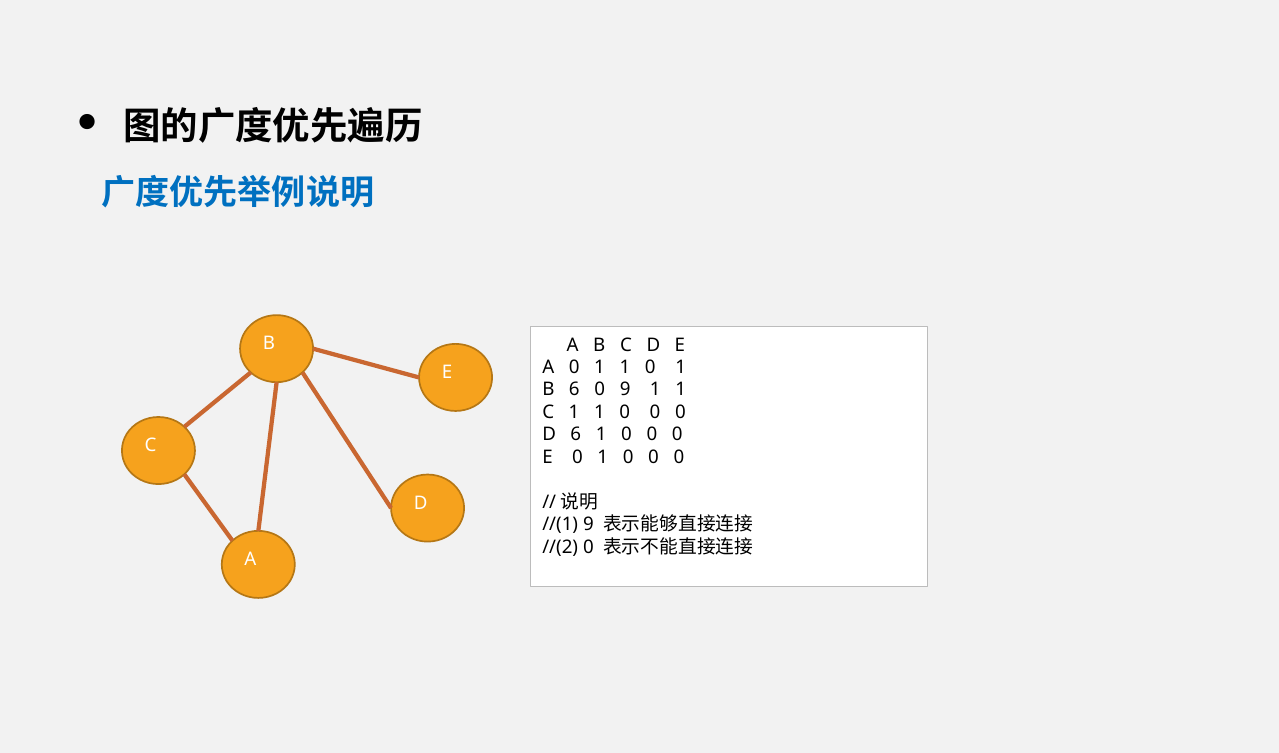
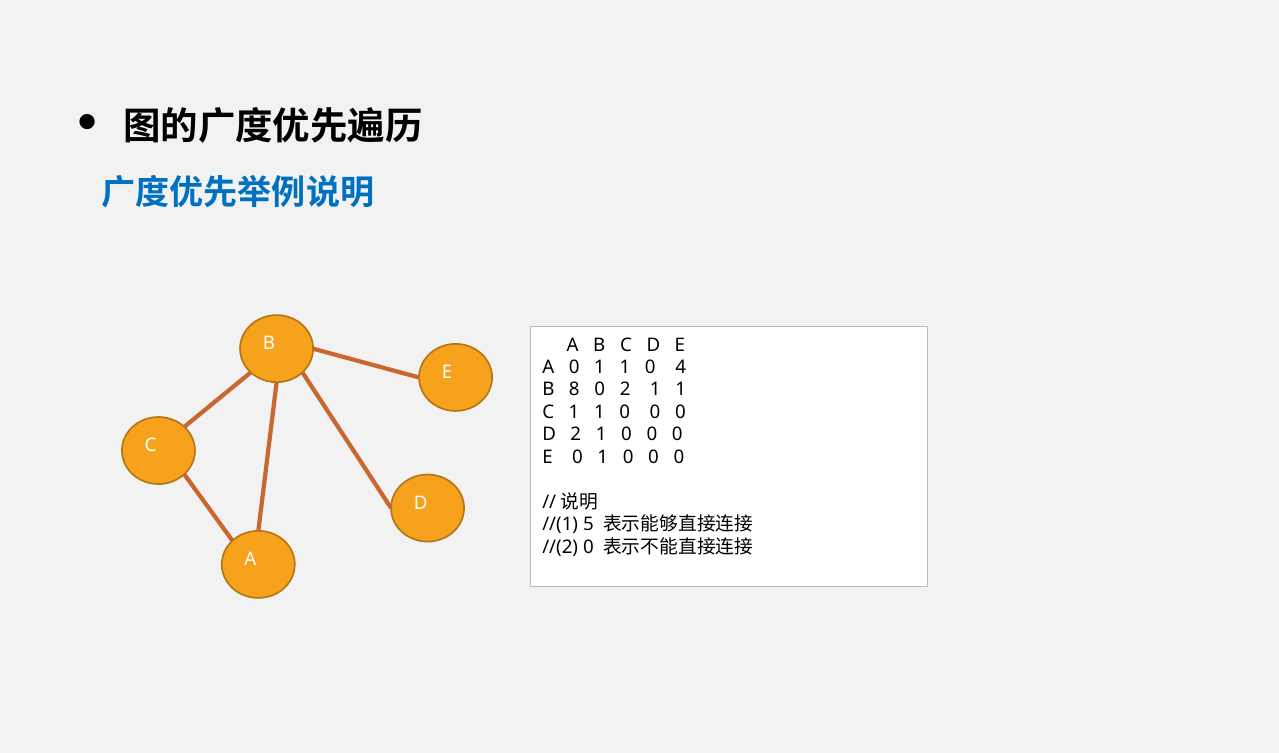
1 0 1: 1 -> 4
B 6: 6 -> 8
0 9: 9 -> 2
D 6: 6 -> 2
//(1 9: 9 -> 5
